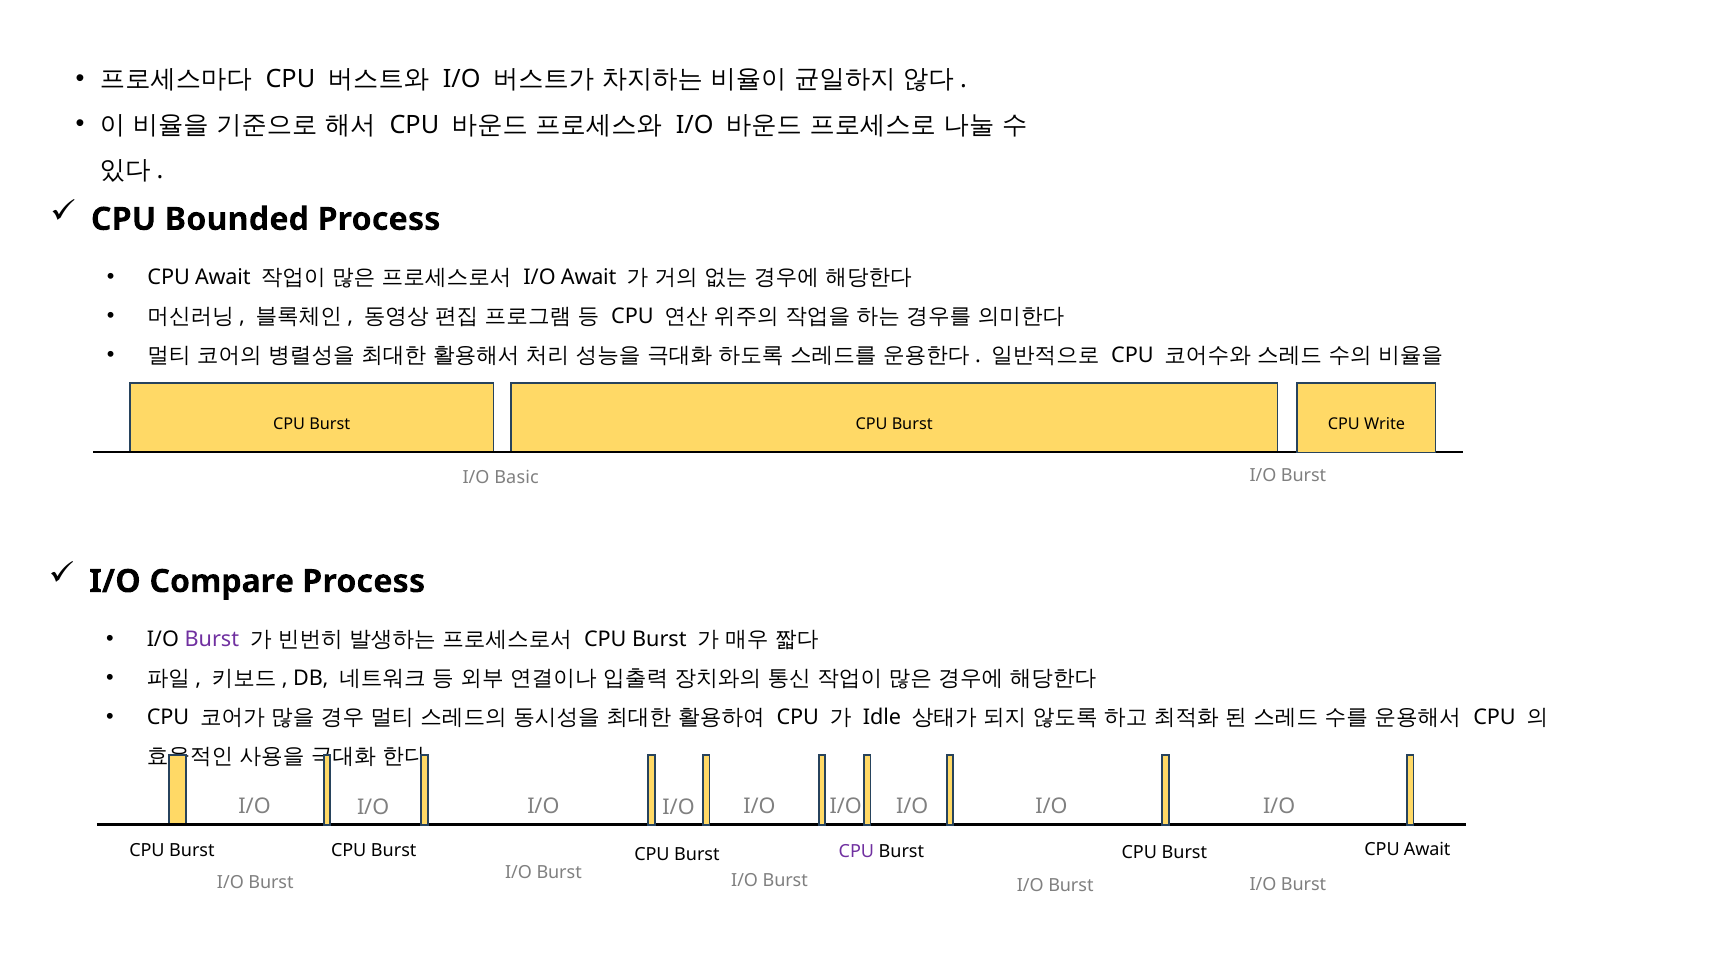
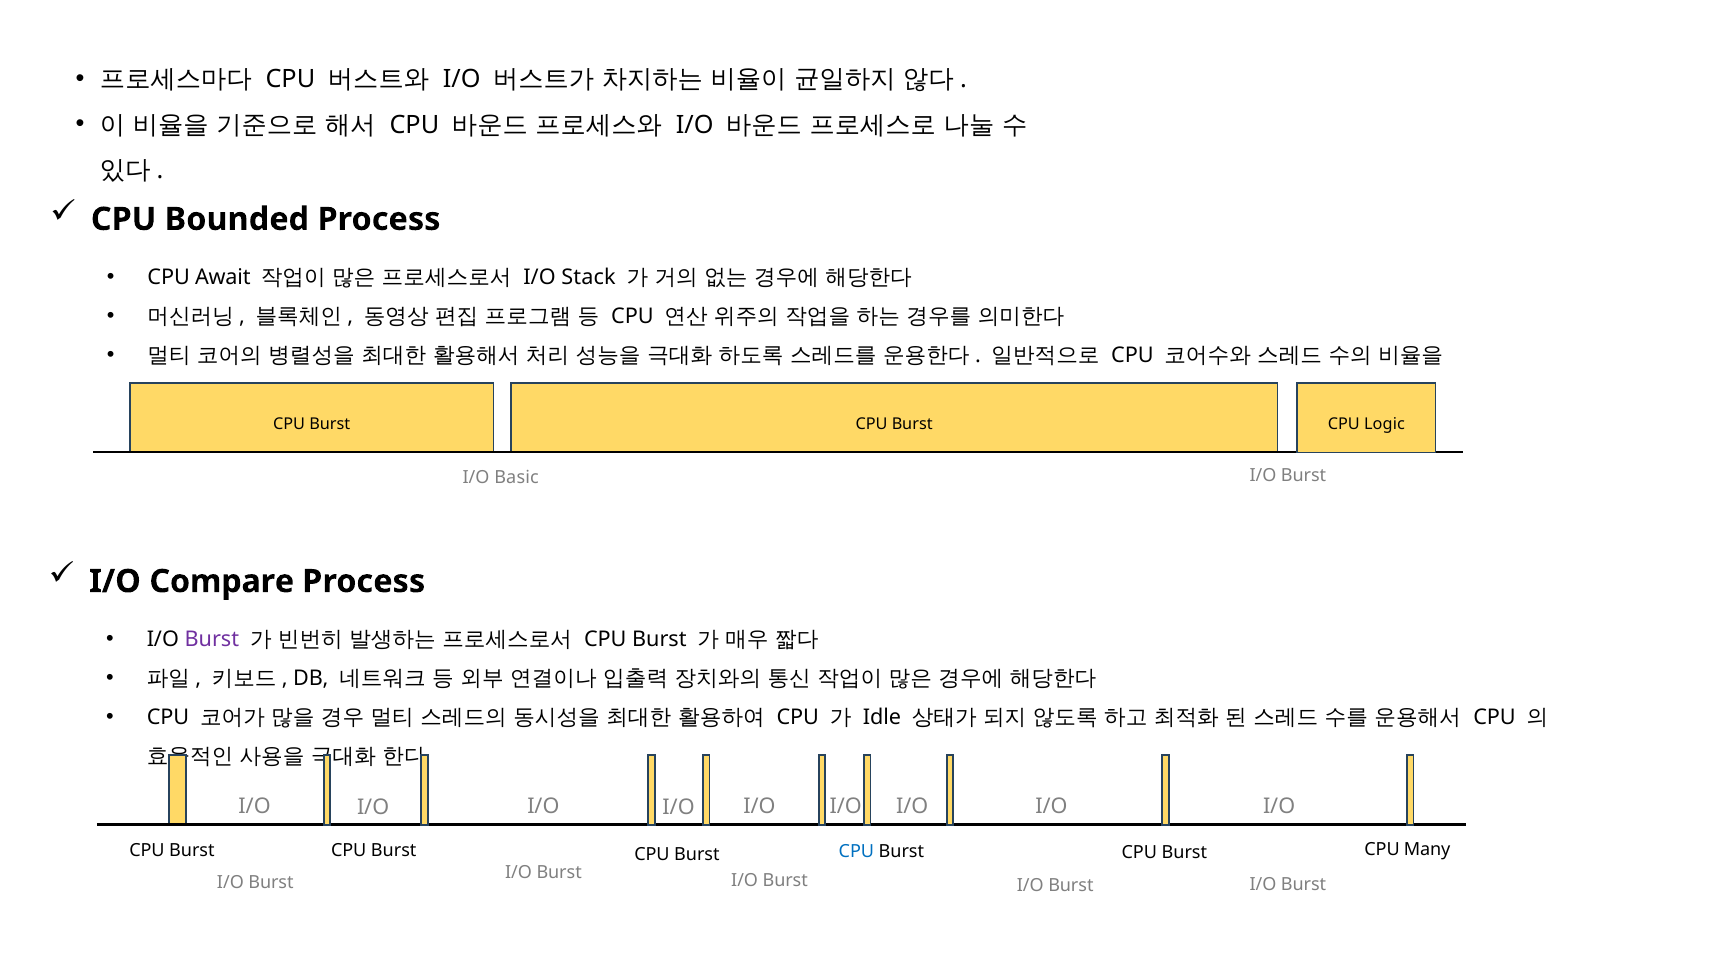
I/O Await: Await -> Stack
Write: Write -> Logic
CPU at (856, 852) colour: purple -> blue
Burst CPU Await: Await -> Many
